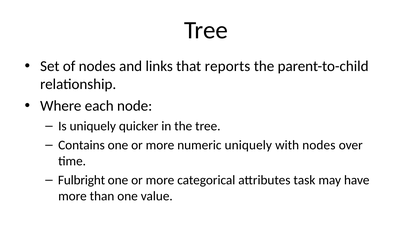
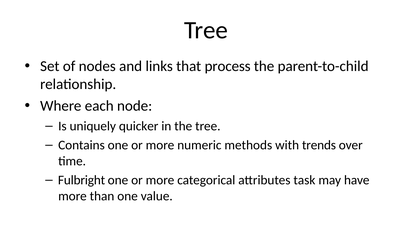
reports: reports -> process
numeric uniquely: uniquely -> methods
with nodes: nodes -> trends
